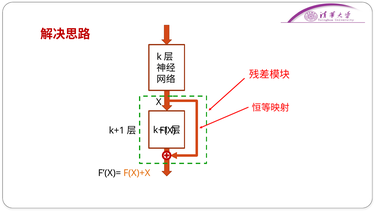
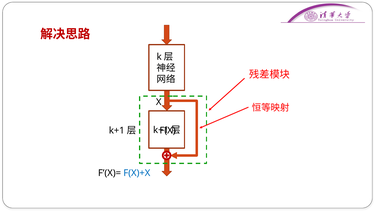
F(X)+X colour: orange -> blue
